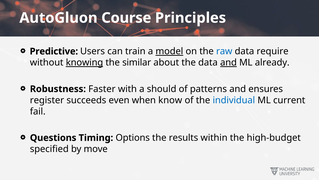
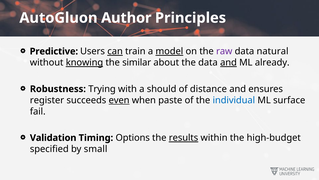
Course: Course -> Author
can underline: none -> present
raw colour: blue -> purple
require: require -> natural
Faster: Faster -> Trying
patterns: patterns -> distance
even underline: none -> present
know: know -> paste
current: current -> surface
Questions: Questions -> Validation
results underline: none -> present
move: move -> small
